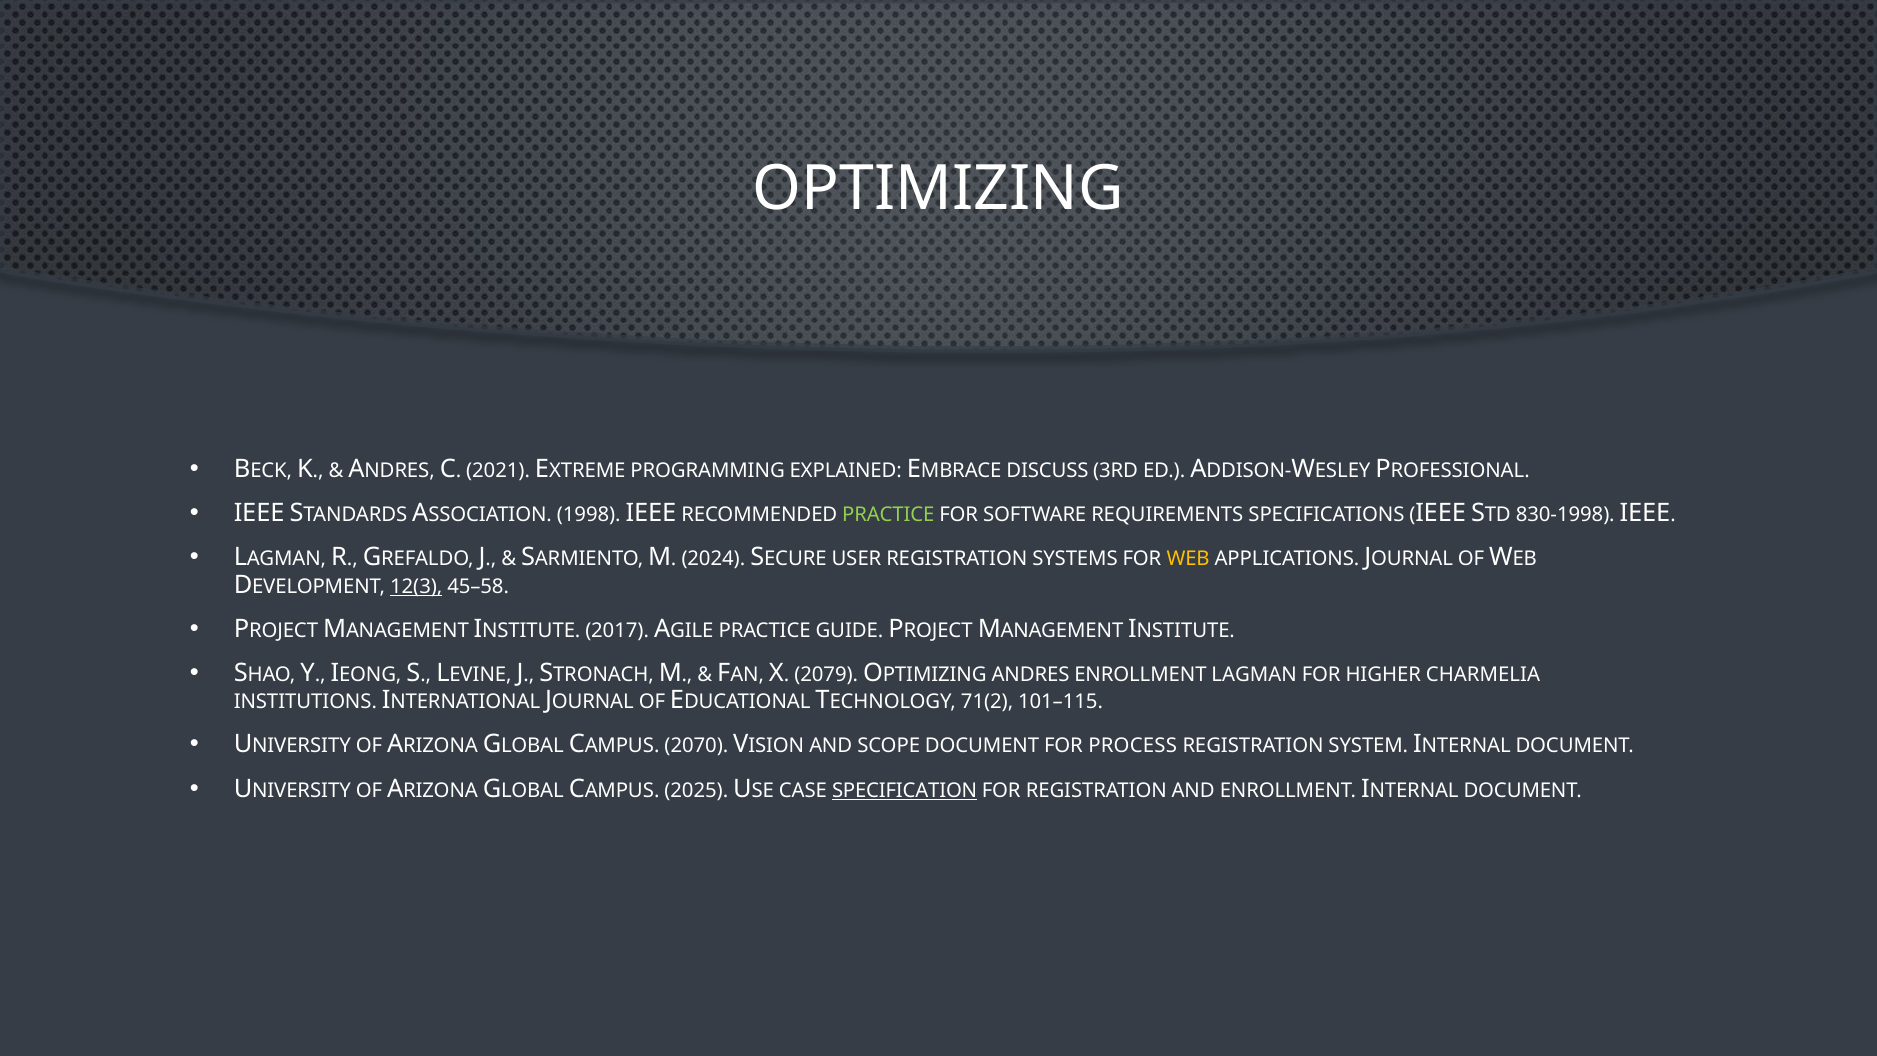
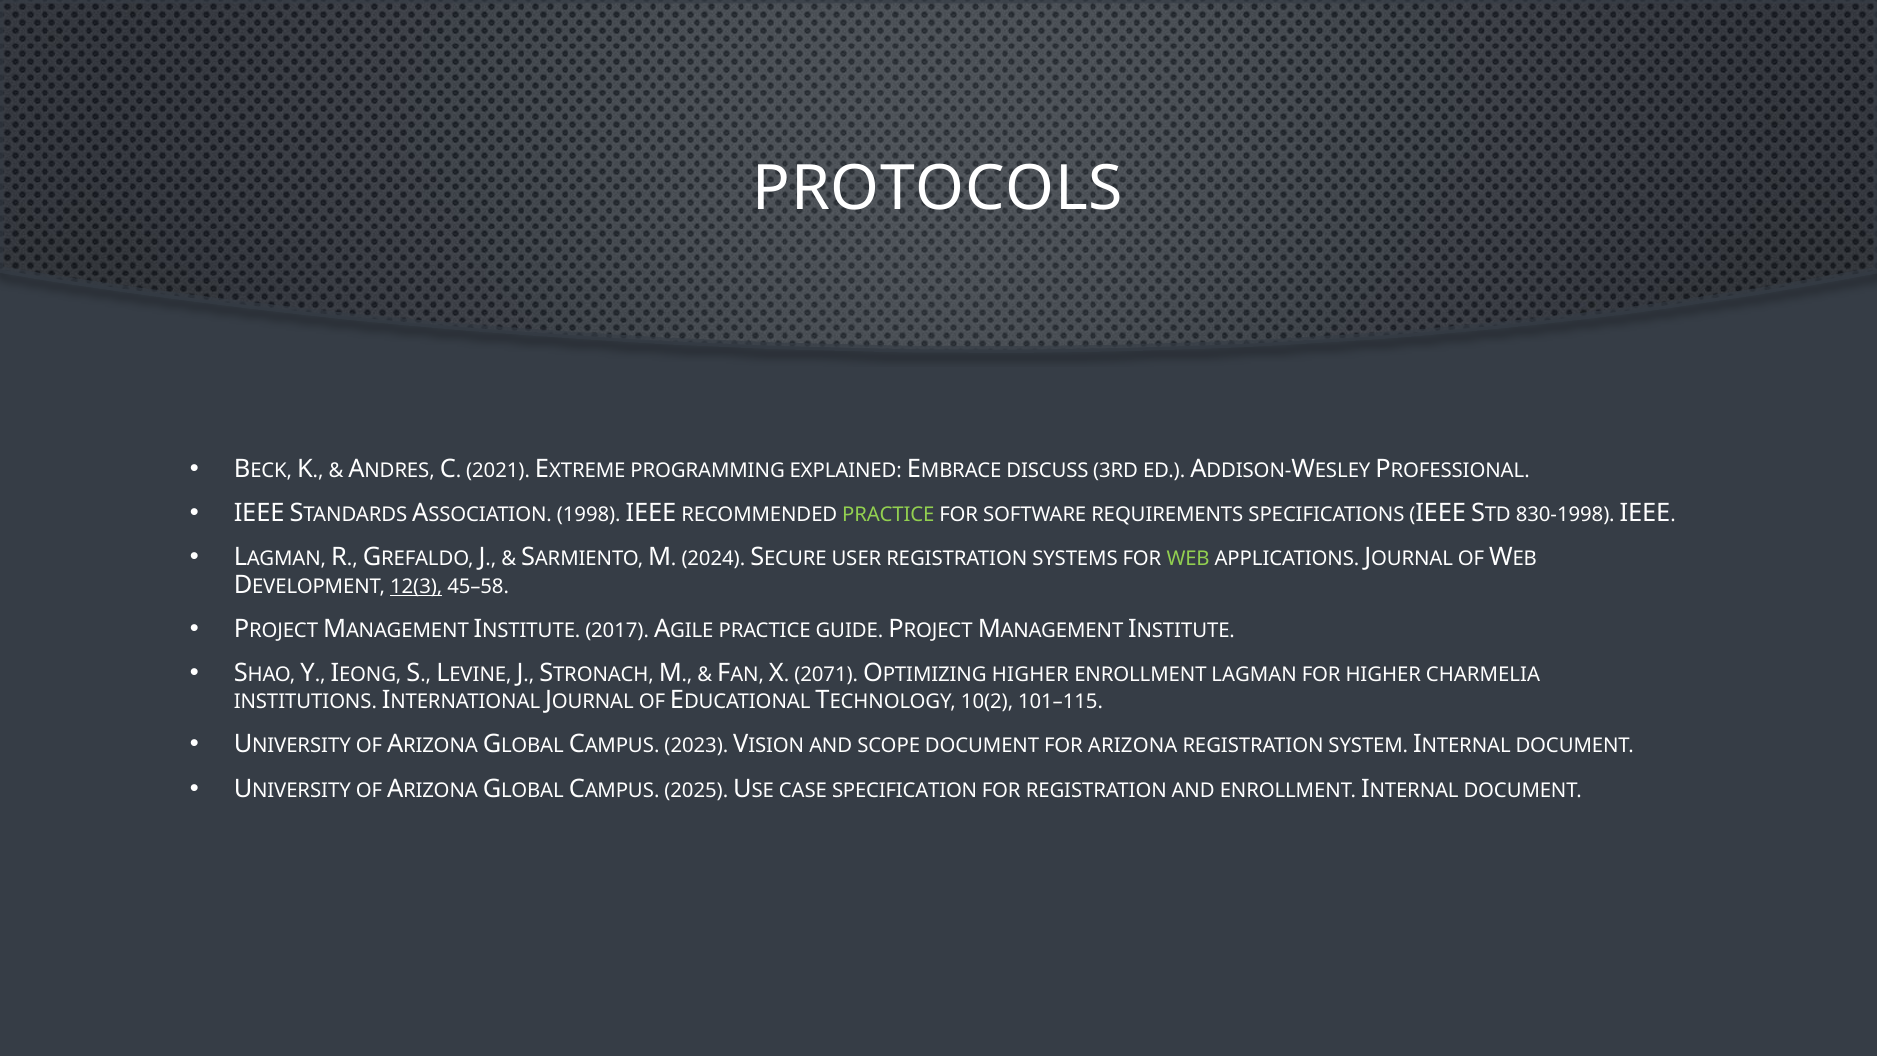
OPTIMIZING at (938, 189): OPTIMIZING -> PROTOCOLS
WEB at (1188, 559) colour: yellow -> light green
2079: 2079 -> 2071
OPTIMIZING ANDRES: ANDRES -> HIGHER
71(2: 71(2 -> 10(2
2070: 2070 -> 2023
FOR PROCESS: PROCESS -> ARIZONA
SPECIFICATION underline: present -> none
